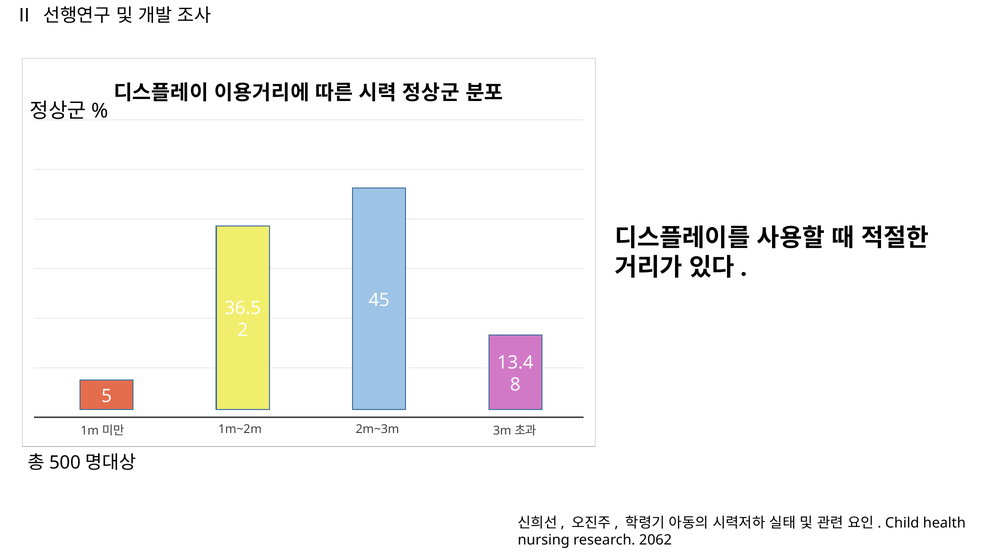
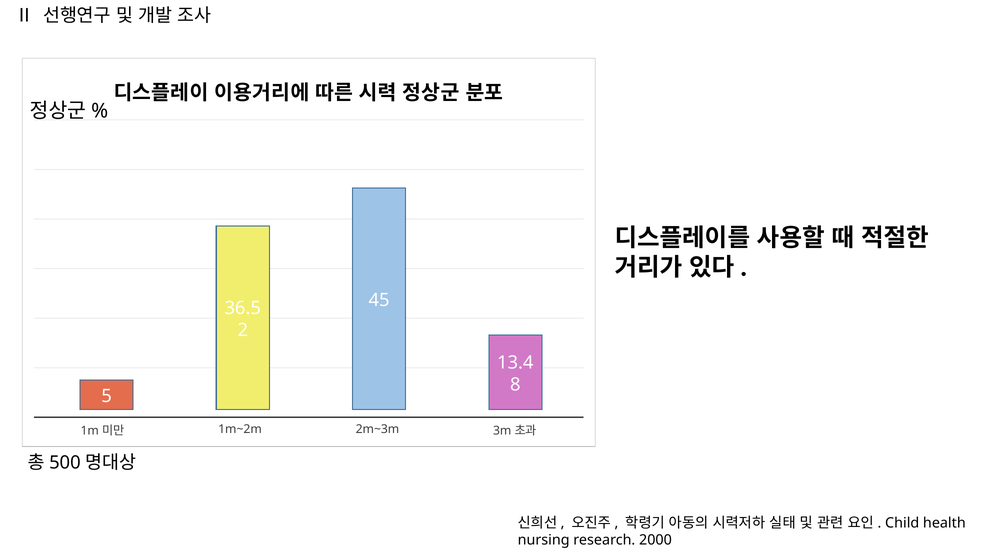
2062: 2062 -> 2000
